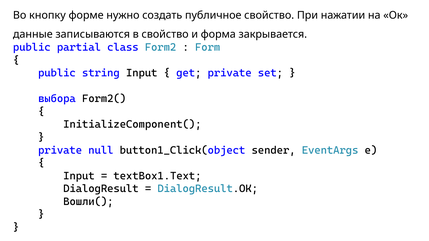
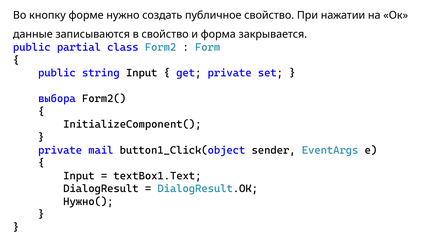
null: null -> mail
Вошли(: Вошли( -> Нужно(
